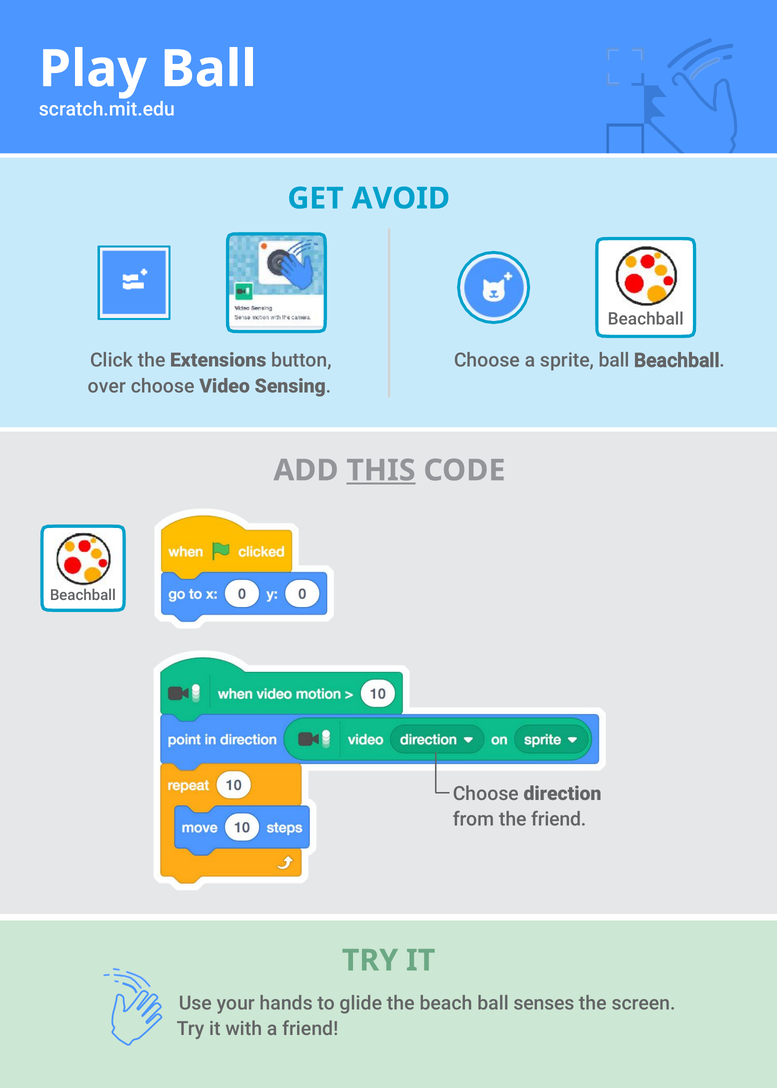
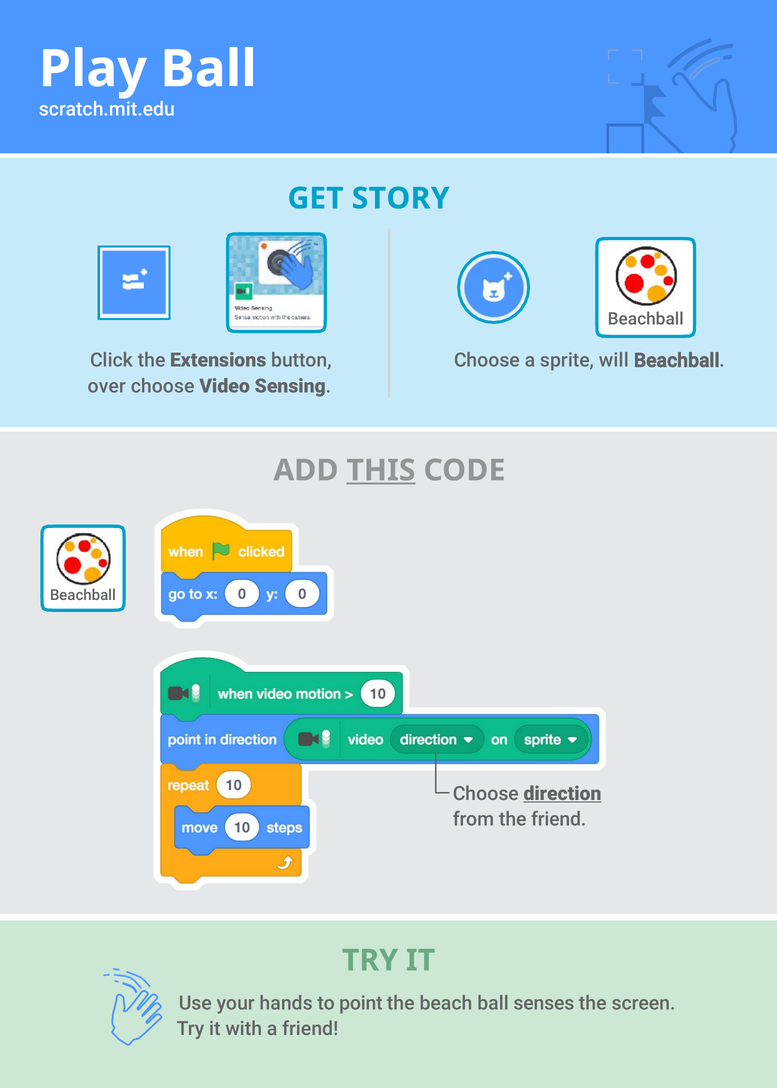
AVOID: AVOID -> STORY
sprite ball: ball -> will
direction underline: none -> present
glide: glide -> point
